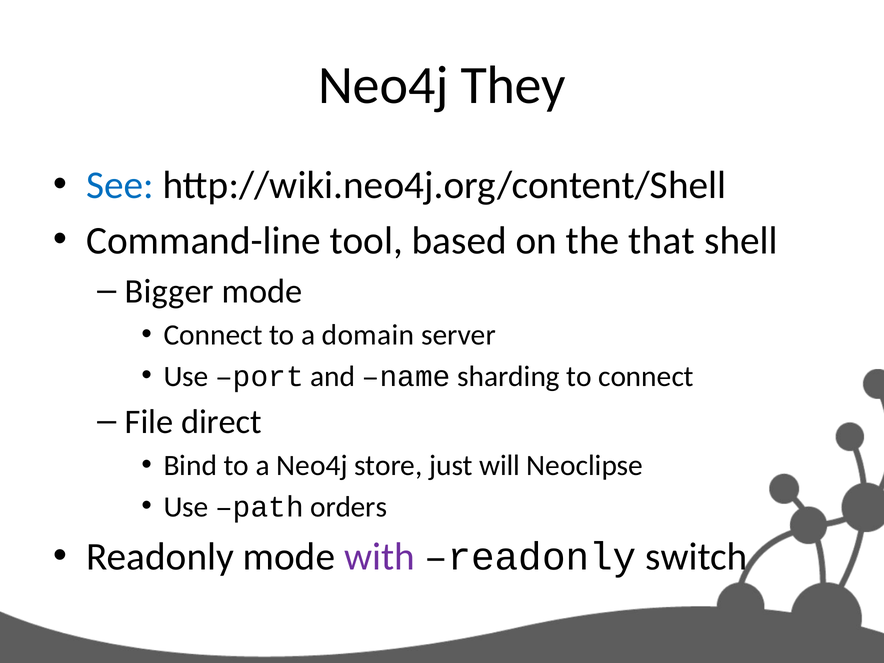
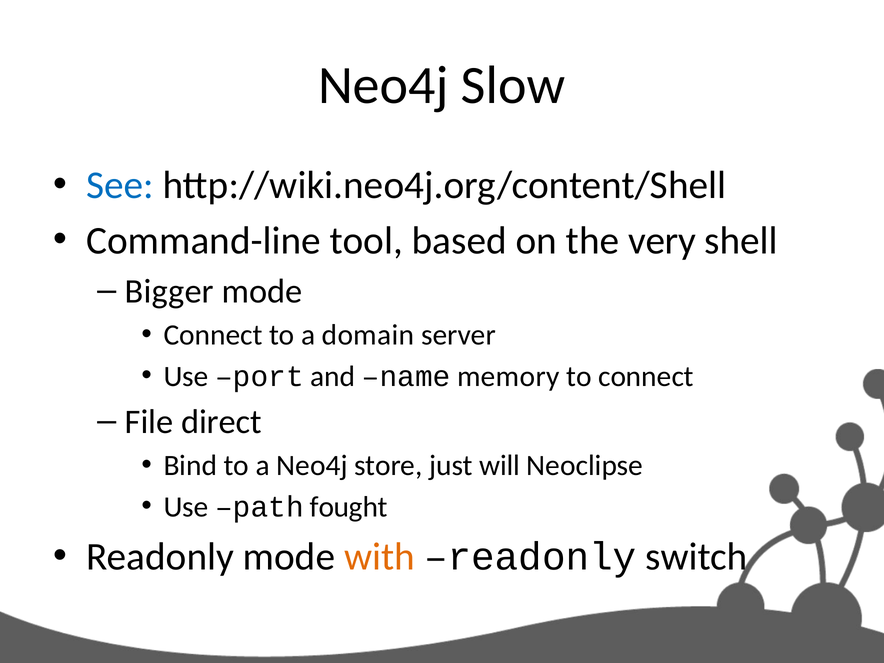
They: They -> Slow
that: that -> very
sharding: sharding -> memory
orders: orders -> fought
with colour: purple -> orange
